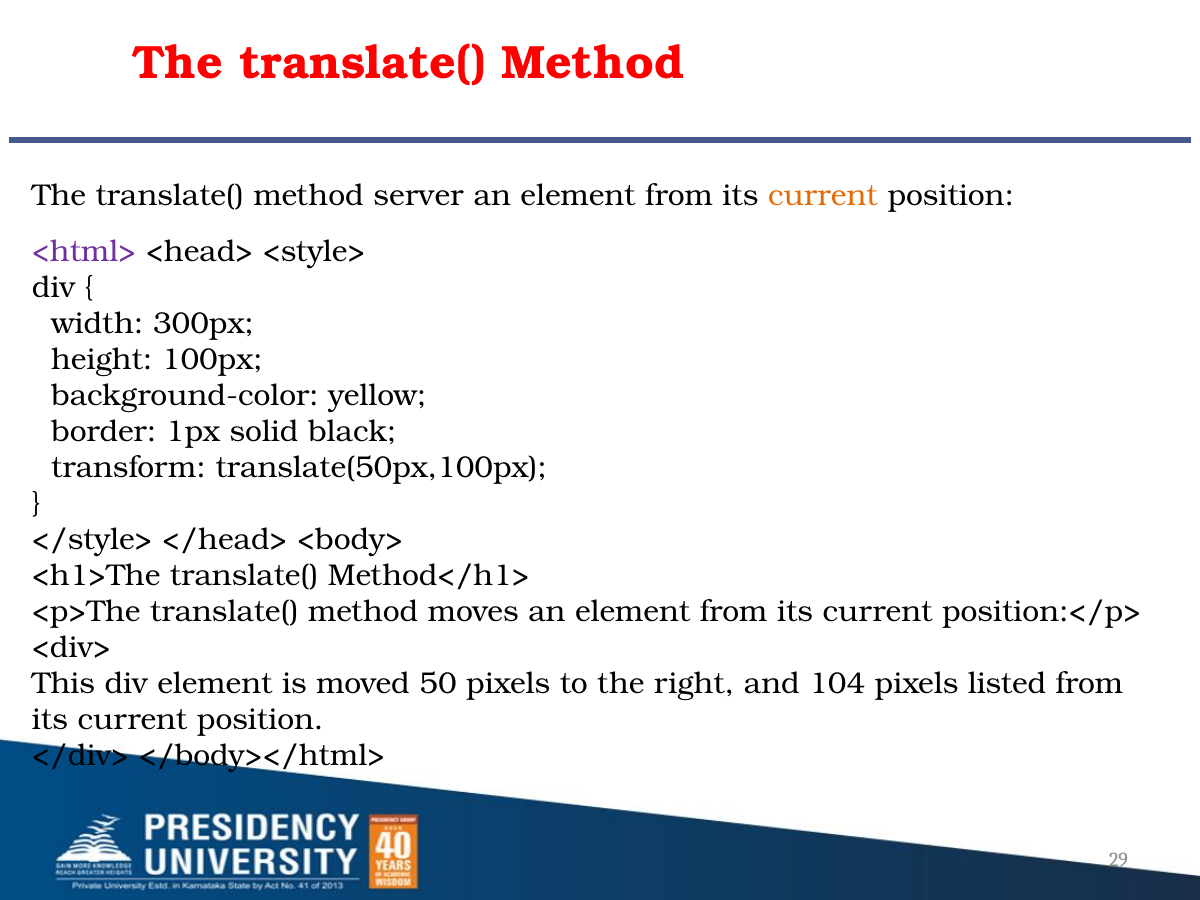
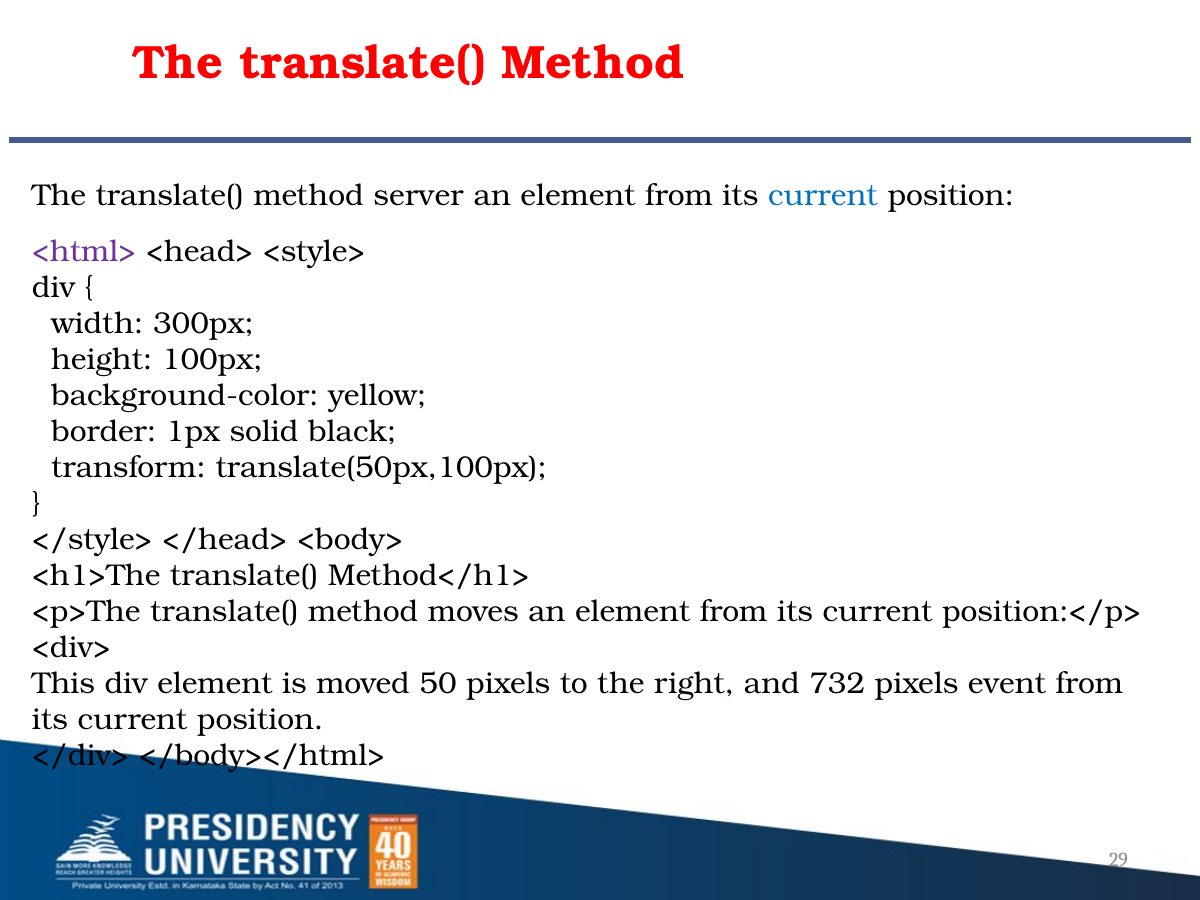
current at (823, 196) colour: orange -> blue
104: 104 -> 732
listed: listed -> event
